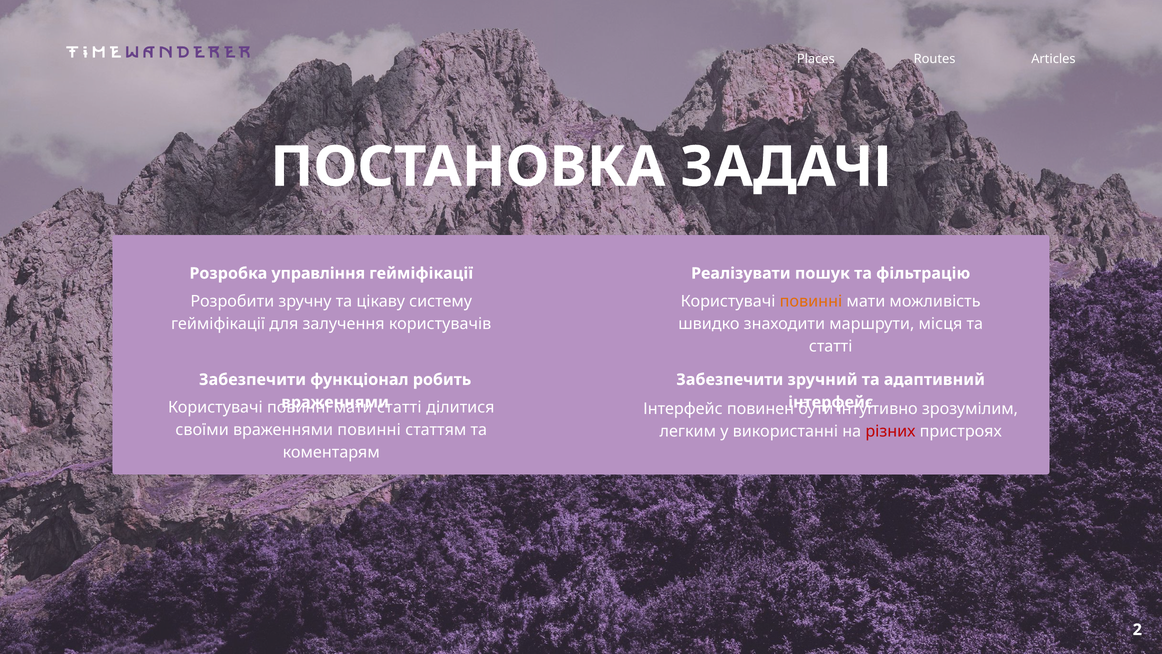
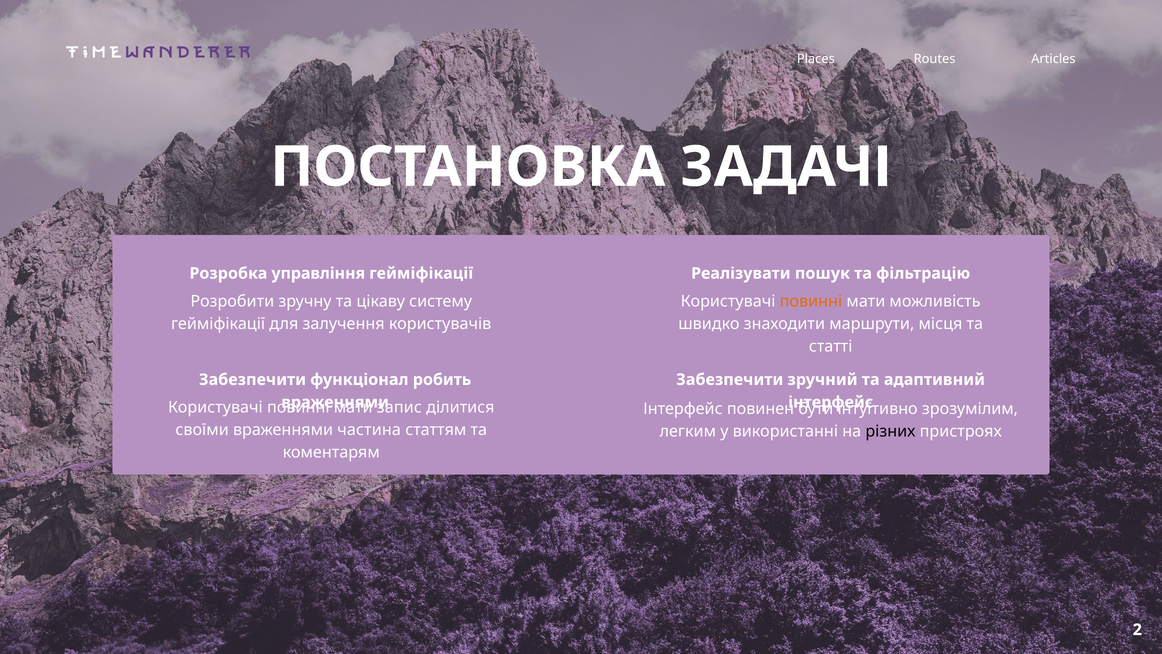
статті at (399, 407): статті -> запис
враженнями повинні: повинні -> частина
різних colour: red -> black
